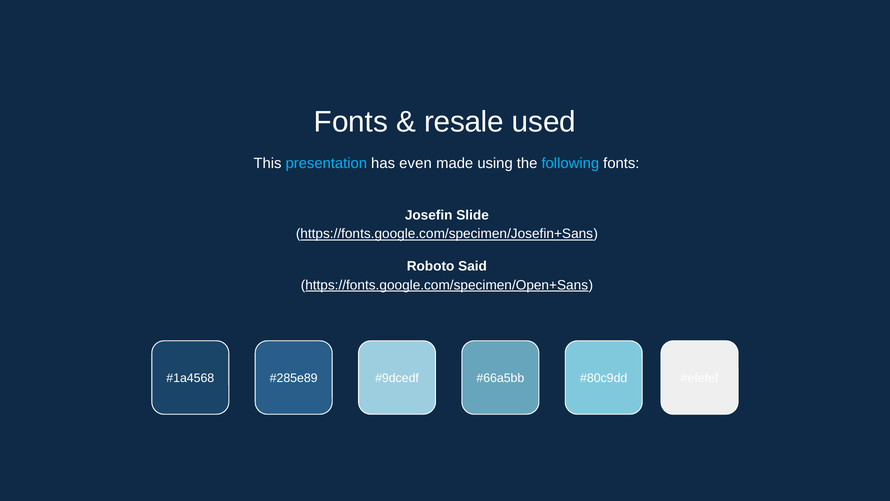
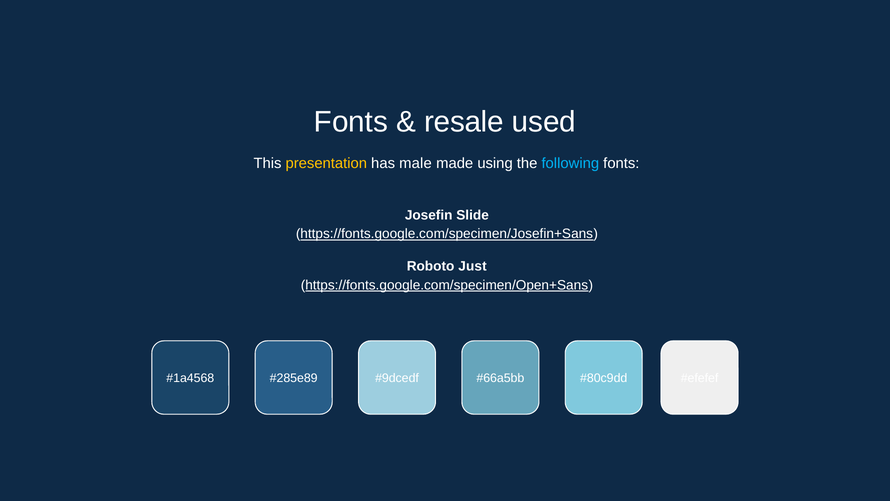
presentation colour: light blue -> yellow
even: even -> male
Said: Said -> Just
